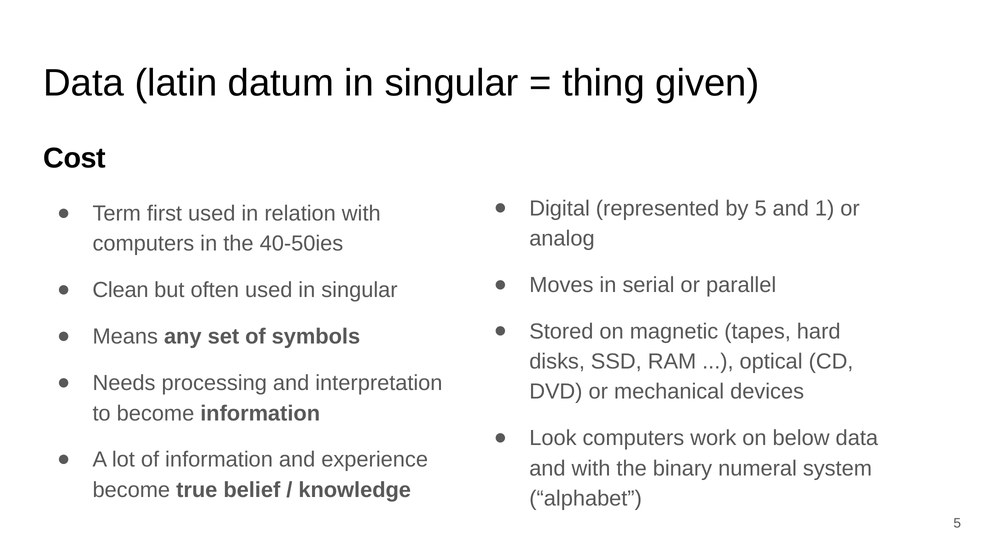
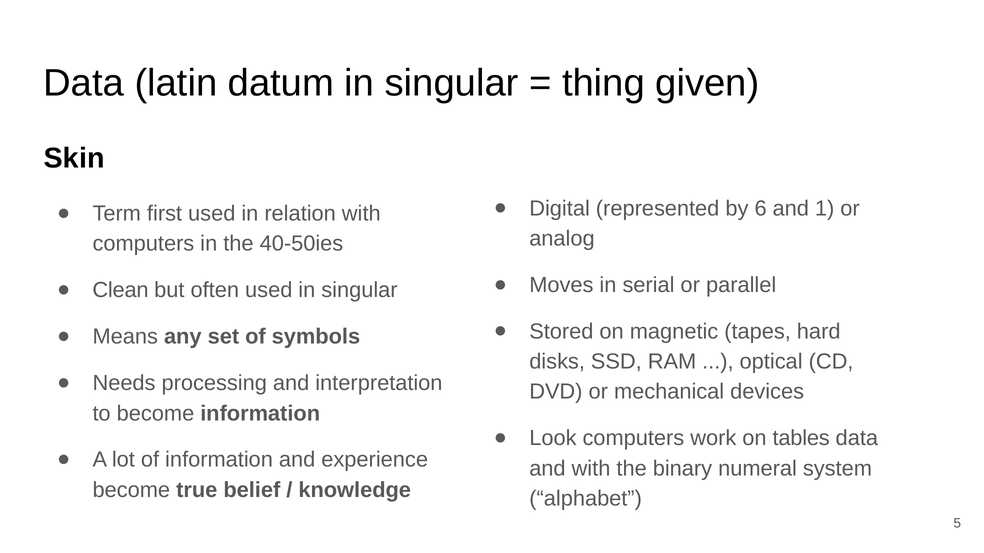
Cost: Cost -> Skin
by 5: 5 -> 6
below: below -> tables
